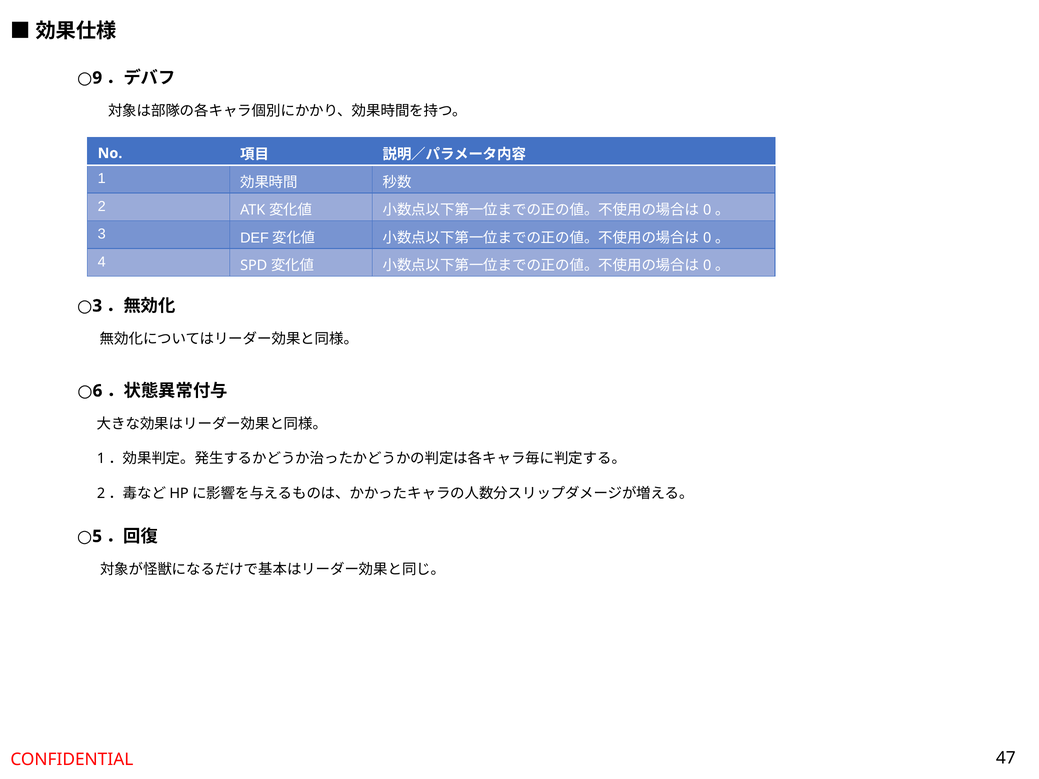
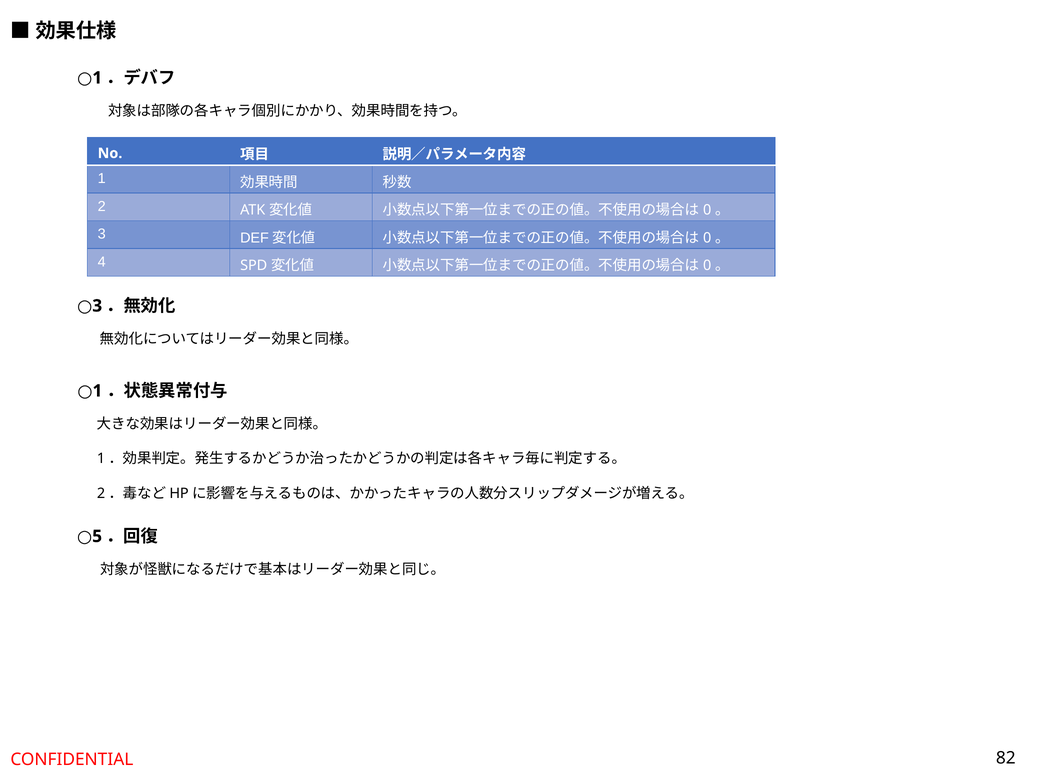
9 at (97, 78): 9 -> 1
6 at (97, 391): 6 -> 1
47: 47 -> 82
